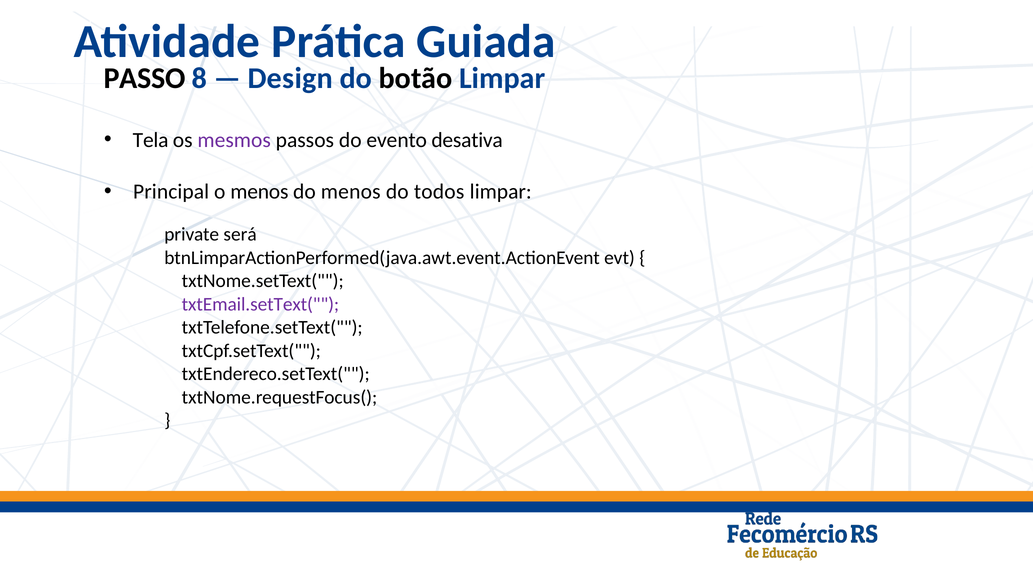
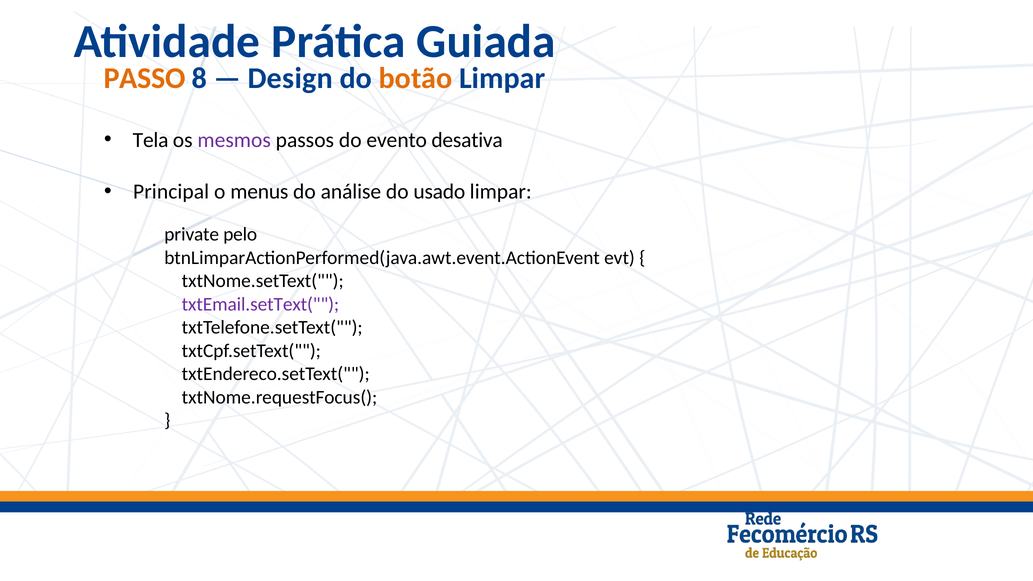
PASSO colour: black -> orange
botão colour: black -> orange
o menos: menos -> menus
do menos: menos -> análise
todos: todos -> usado
será: será -> pelo
